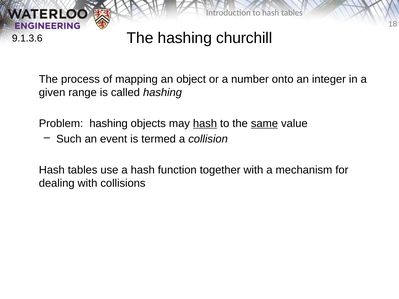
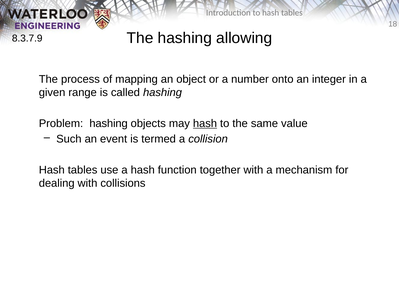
churchill: churchill -> allowing
9.1.3.6: 9.1.3.6 -> 8.3.7.9
same underline: present -> none
